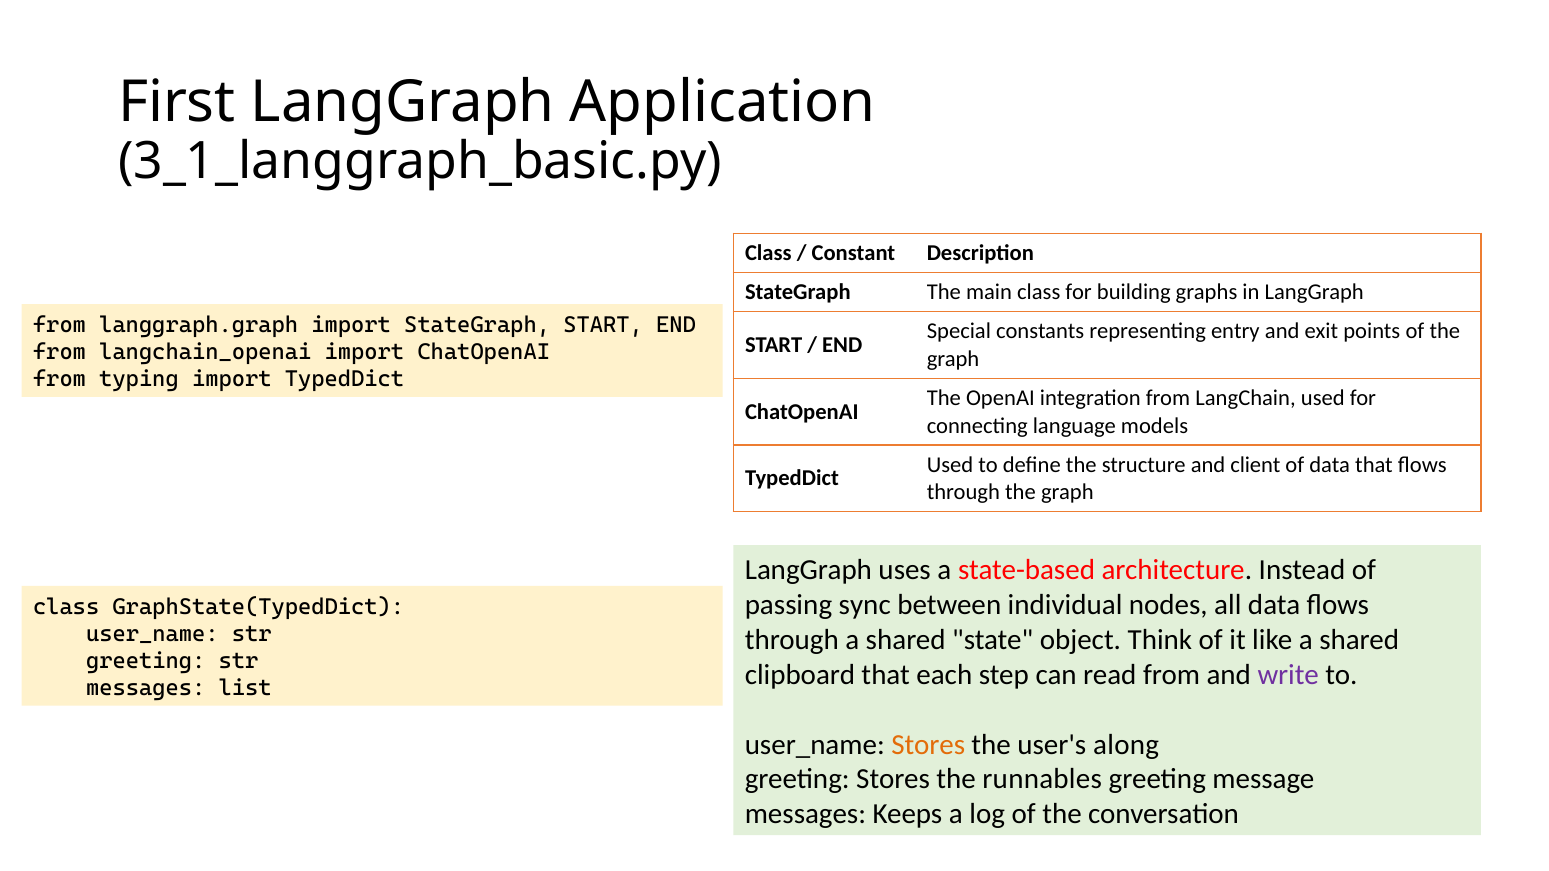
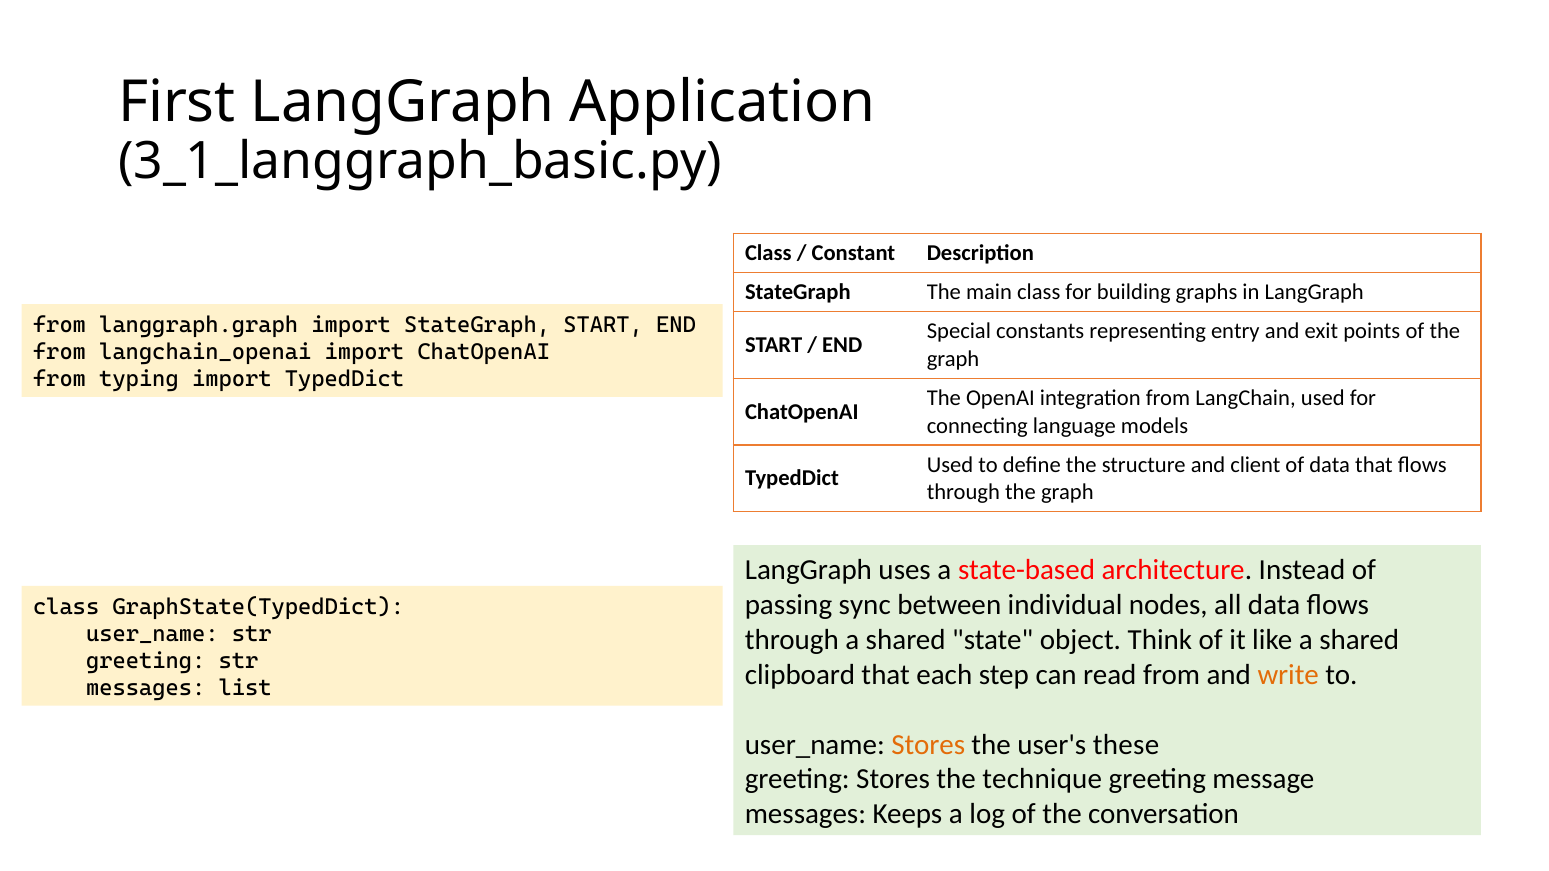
write colour: purple -> orange
along: along -> these
runnables: runnables -> technique
